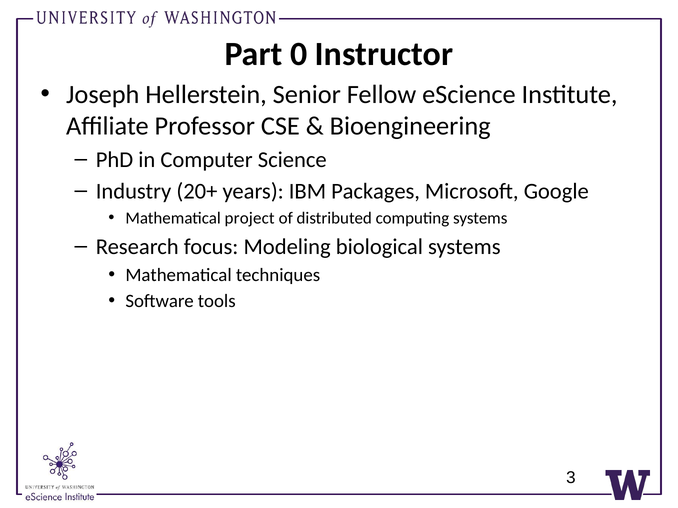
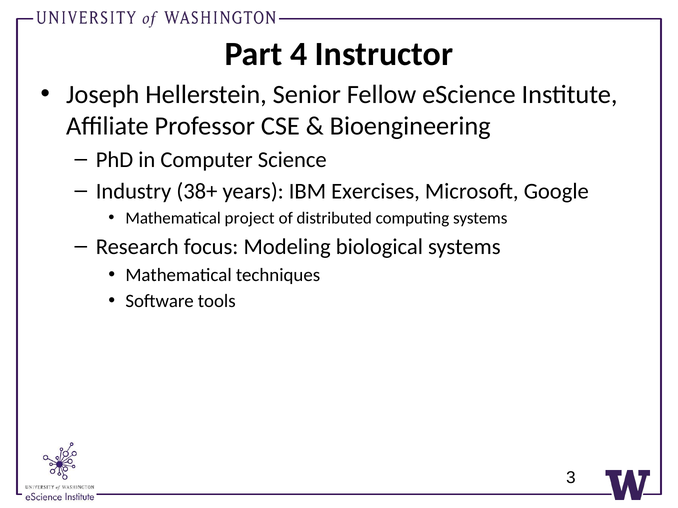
0: 0 -> 4
20+: 20+ -> 38+
Packages: Packages -> Exercises
